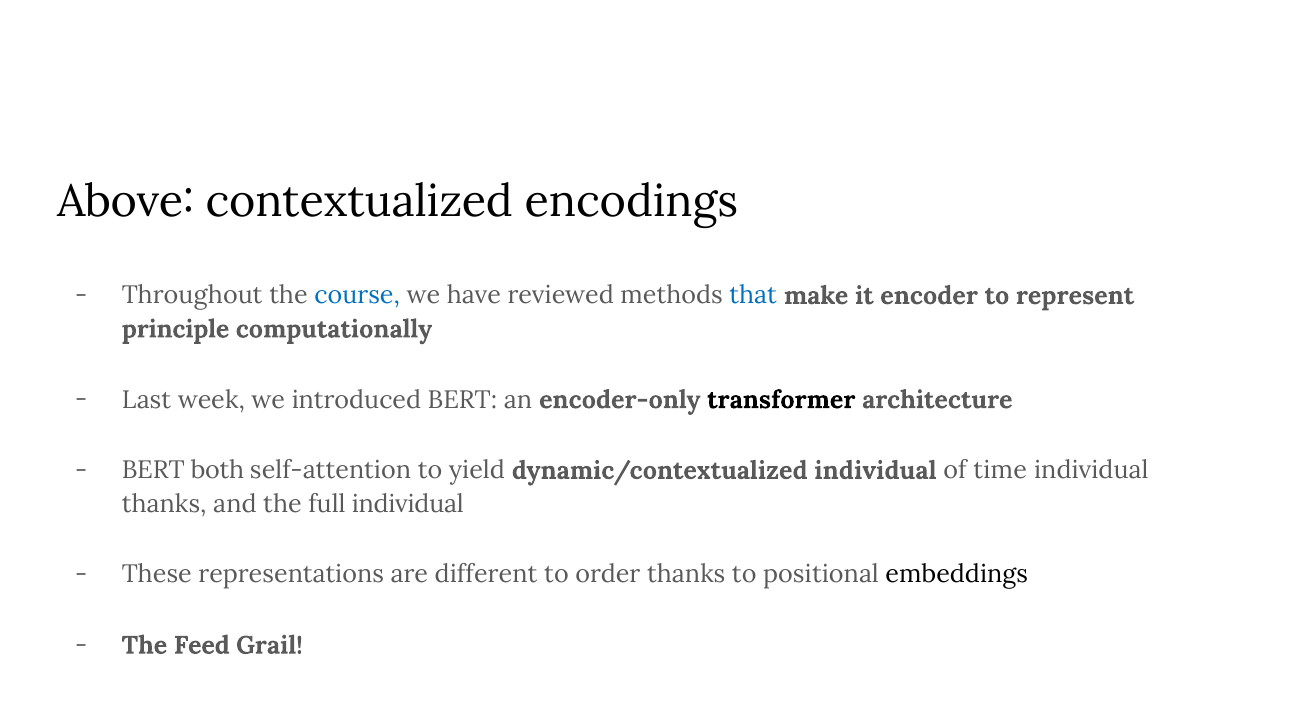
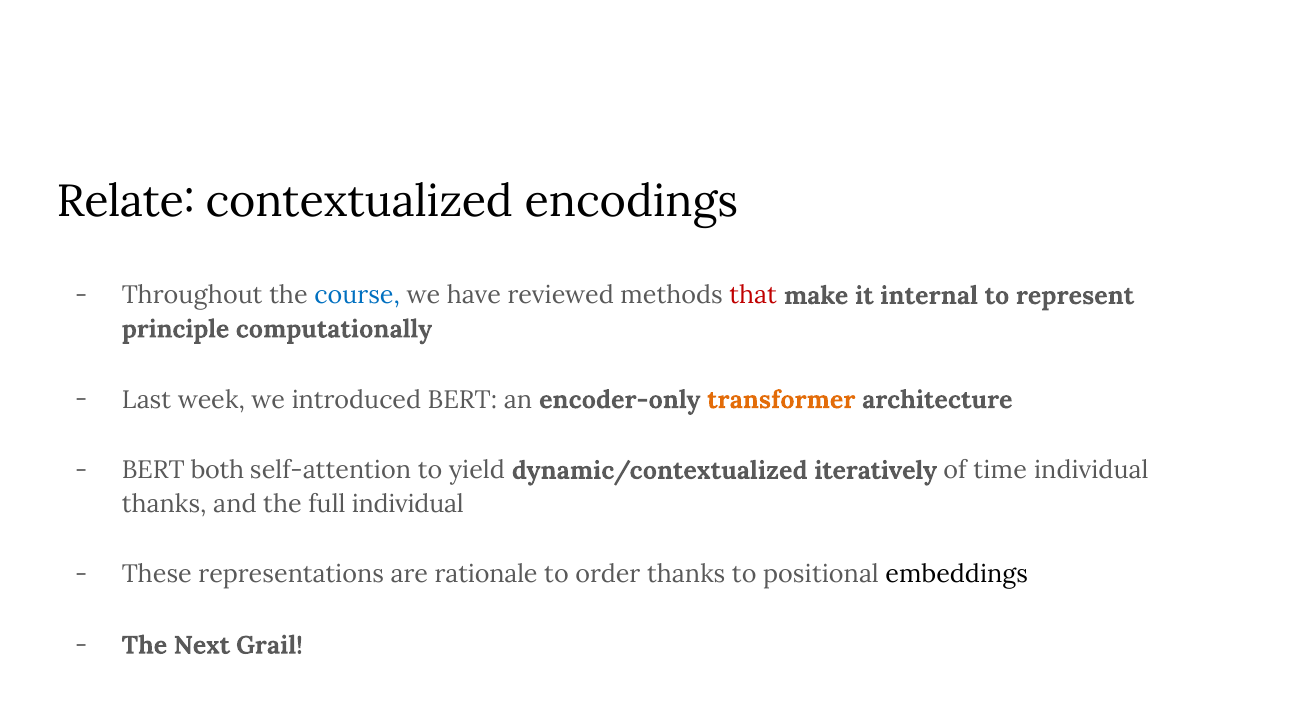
Above: Above -> Relate
that colour: blue -> red
encoder: encoder -> internal
transformer colour: black -> orange
dynamic/contextualized individual: individual -> iteratively
different: different -> rationale
Feed: Feed -> Next
